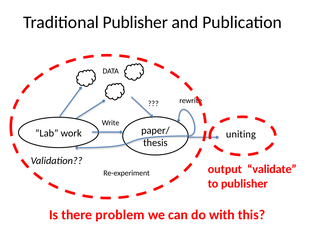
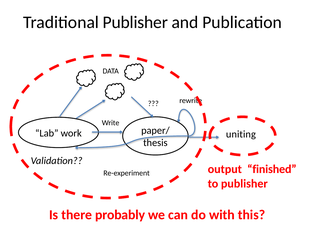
validate: validate -> finished
problem: problem -> probably
